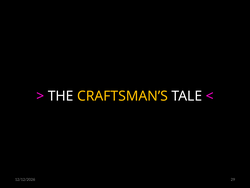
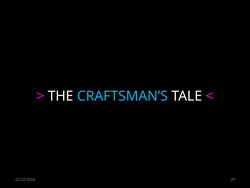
CRAFTSMAN’S colour: yellow -> light blue
